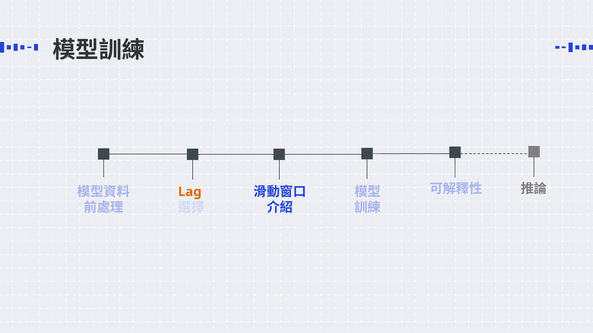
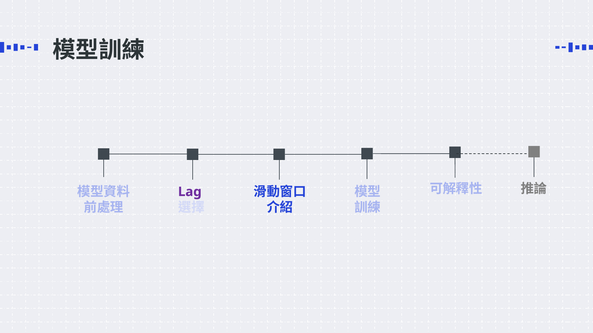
Lag colour: orange -> purple
